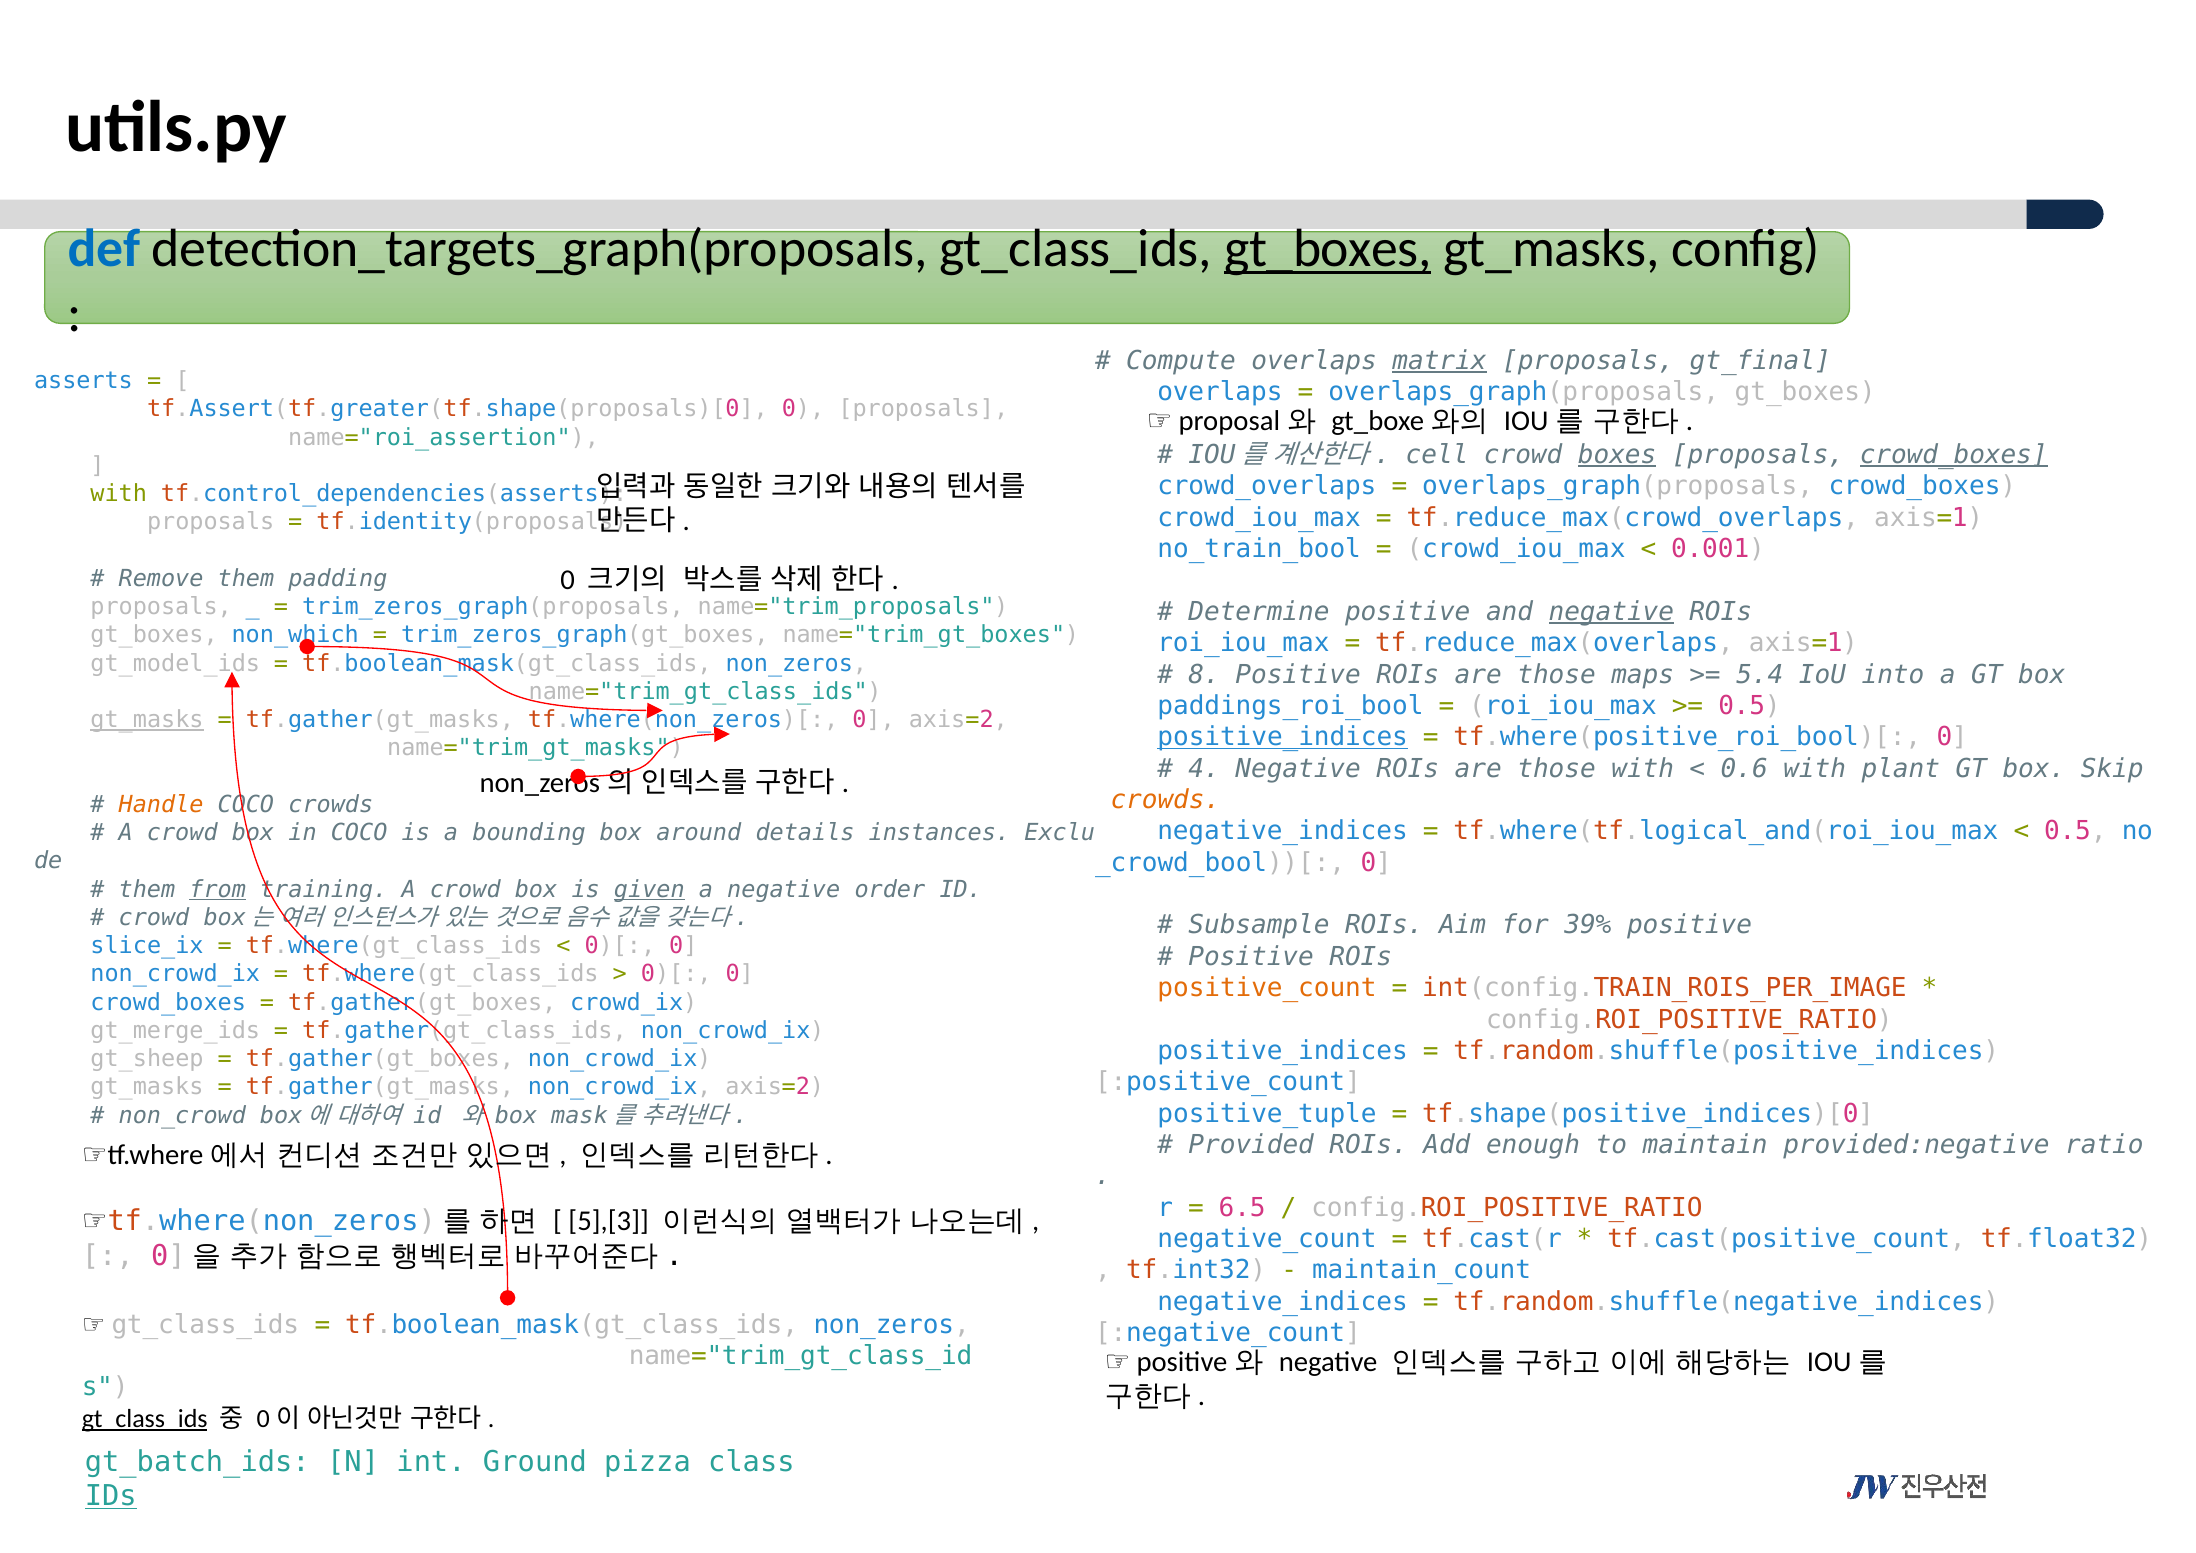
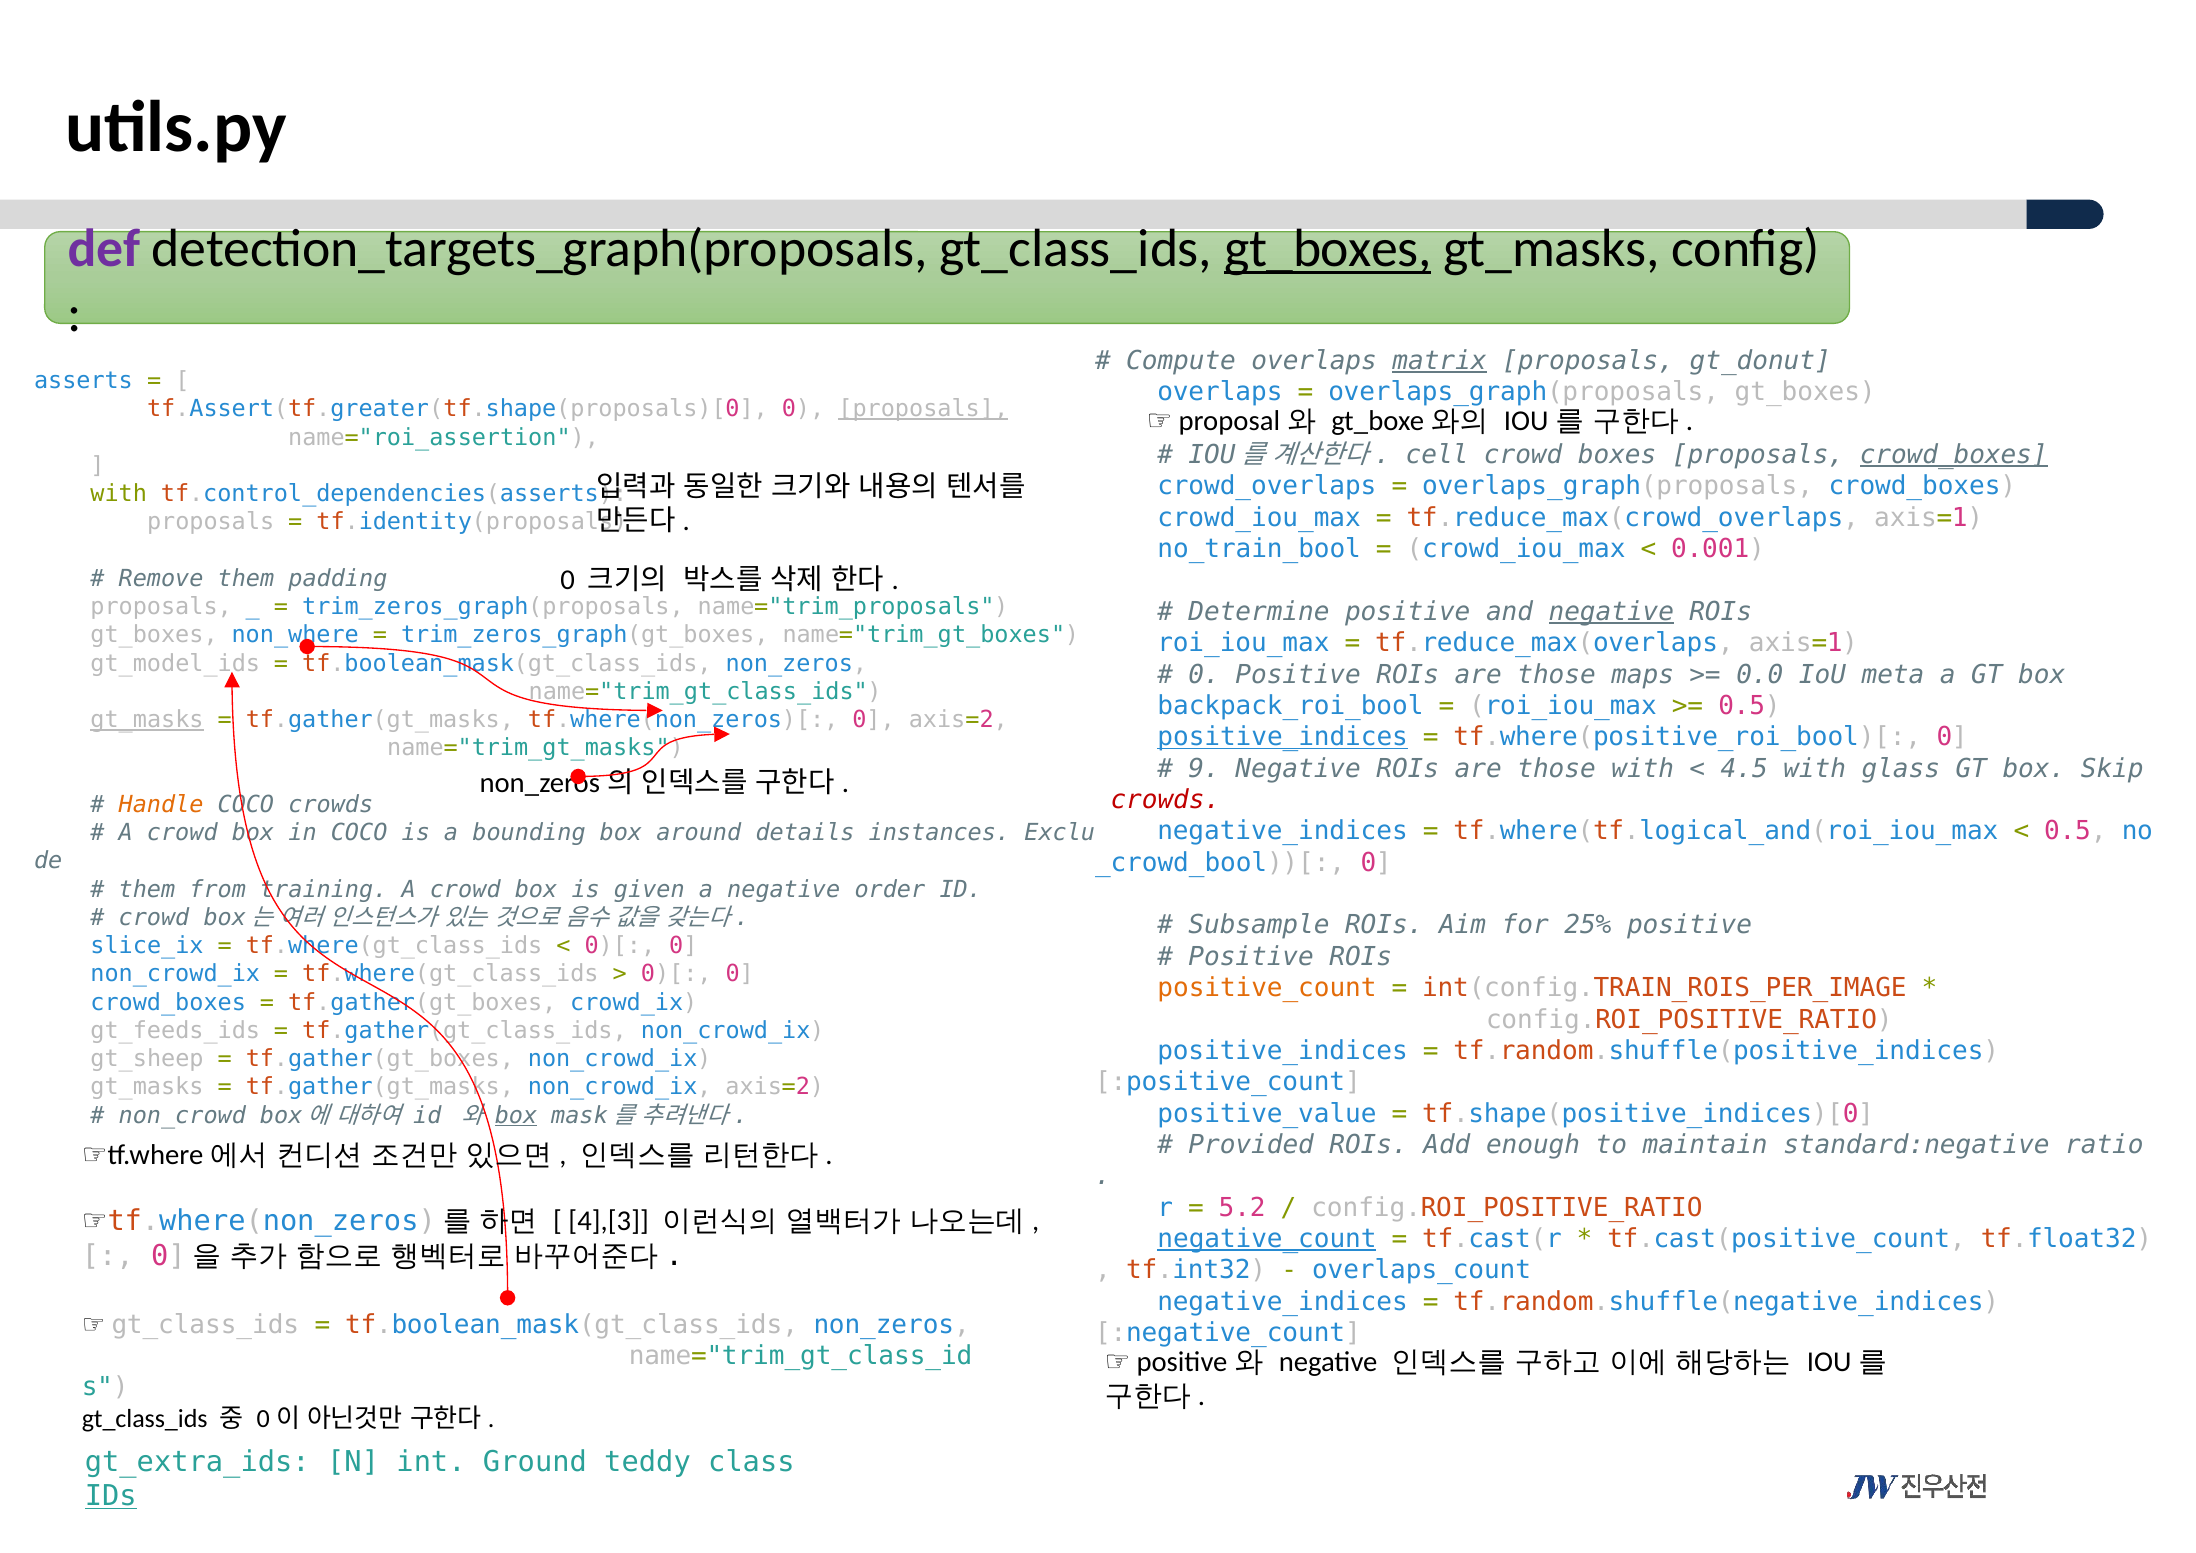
def colour: blue -> purple
gt_final: gt_final -> gt_donut
proposals at (923, 409) underline: none -> present
boxes underline: present -> none
non_which: non_which -> non_where
8 at (1204, 674): 8 -> 0
5.4: 5.4 -> 0.0
into: into -> meta
paddings_roi_bool: paddings_roi_bool -> backpack_roi_bool
4: 4 -> 9
0.6: 0.6 -> 4.5
plant: plant -> glass
crowds at (1165, 800) colour: orange -> red
from underline: present -> none
given underline: present -> none
39%: 39% -> 25%
gt_merge_ids: gt_merge_ids -> gt_feeds_ids
positive_tuple: positive_tuple -> positive_value
box at (516, 1115) underline: none -> present
provided:negative: provided:negative -> standard:negative
6.5: 6.5 -> 5.2
5],[3: 5],[3 -> 4],[3
negative_count underline: none -> present
maintain_count: maintain_count -> overlaps_count
gt_class_ids at (145, 1418) underline: present -> none
gt_batch_ids: gt_batch_ids -> gt_extra_ids
pizza: pizza -> teddy
